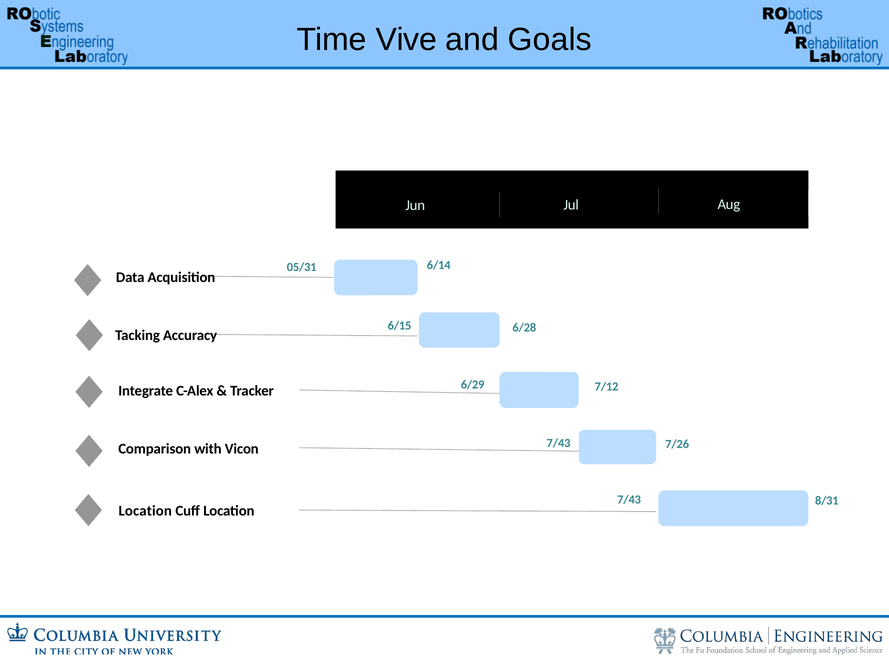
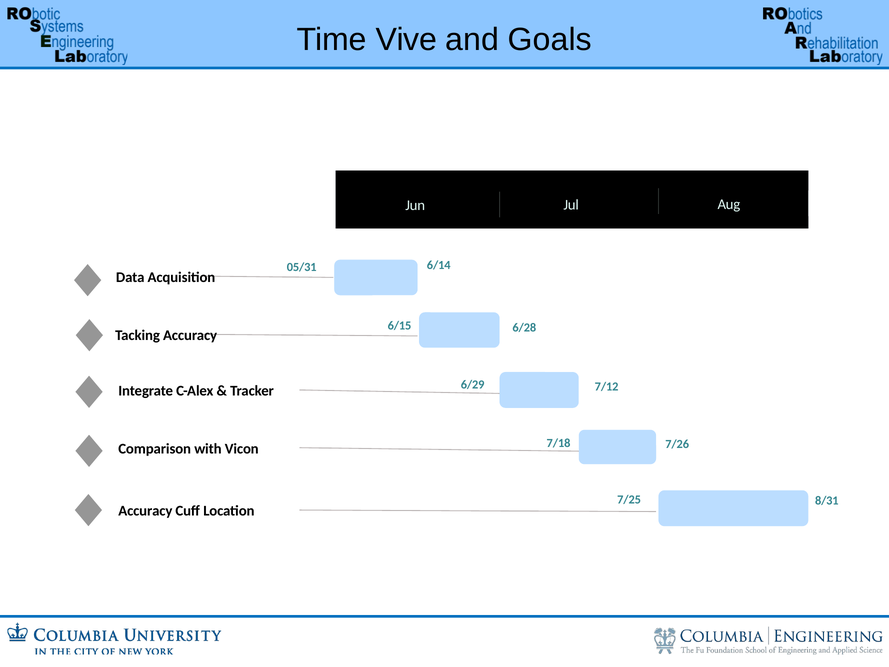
7/43 at (559, 443): 7/43 -> 7/18
7/43 at (629, 499): 7/43 -> 7/25
Location at (145, 511): Location -> Accuracy
